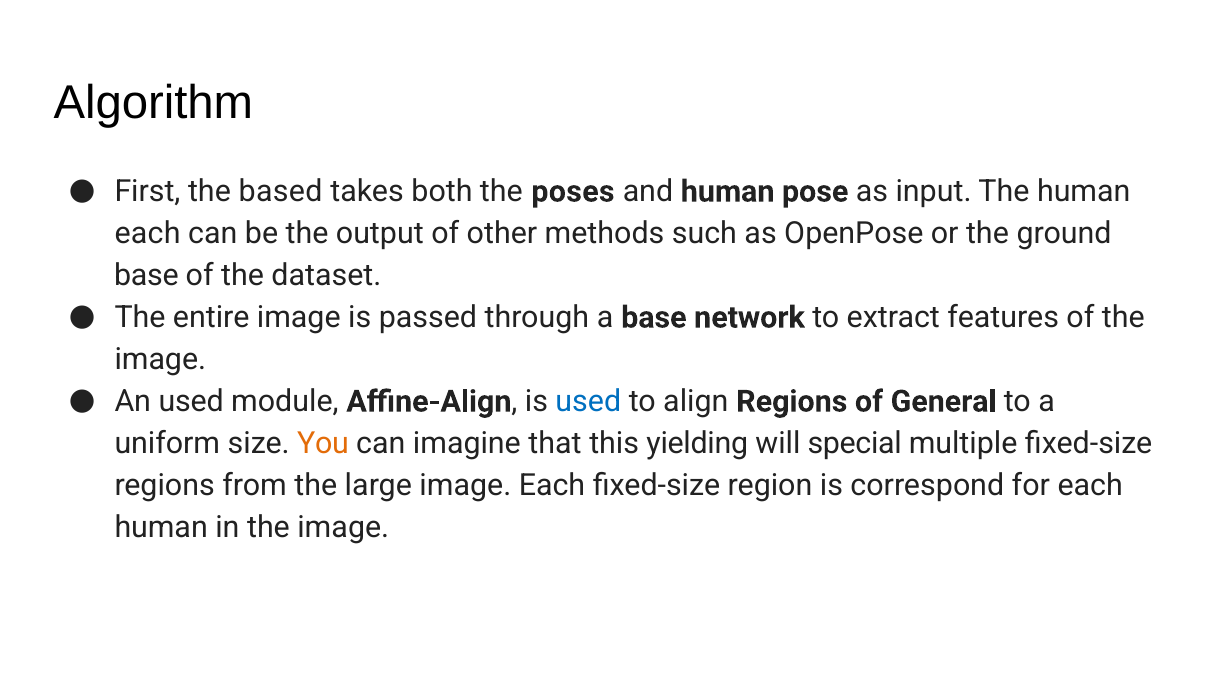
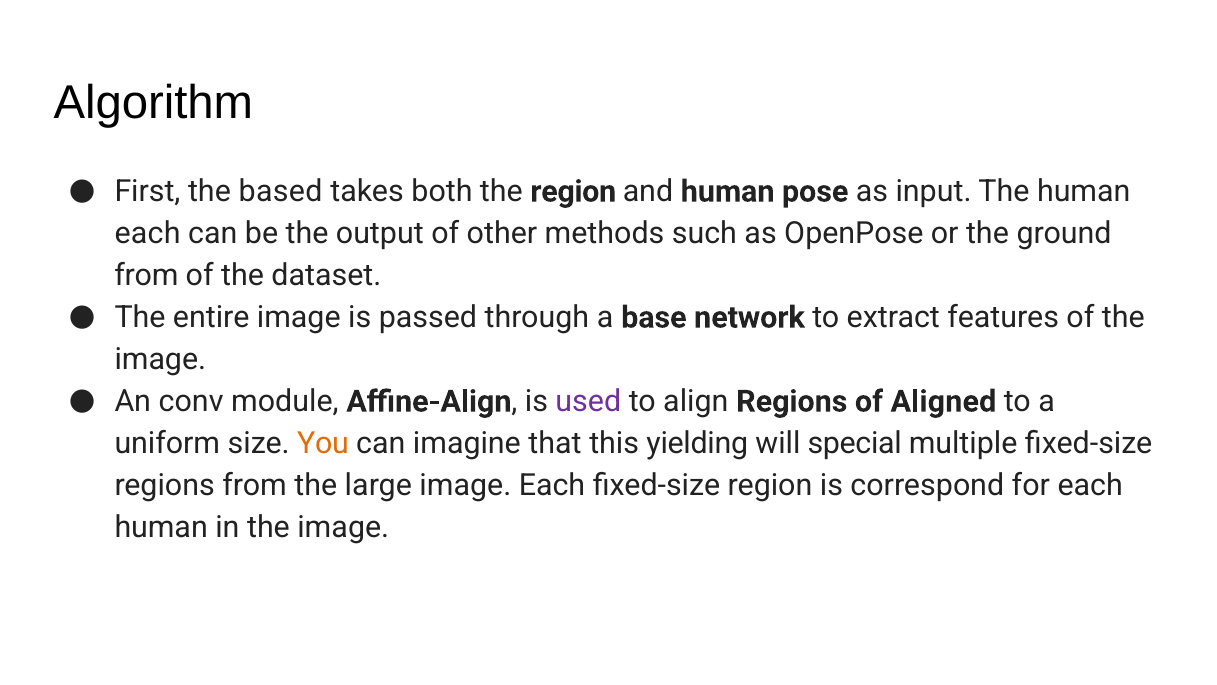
the poses: poses -> region
base at (146, 275): base -> from
An used: used -> conv
used at (588, 401) colour: blue -> purple
General: General -> Aligned
